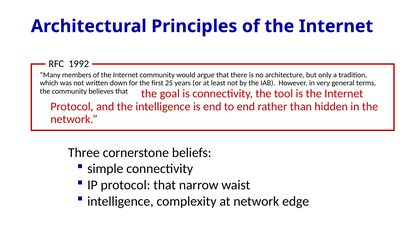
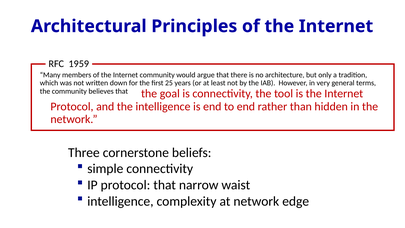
1992: 1992 -> 1959
